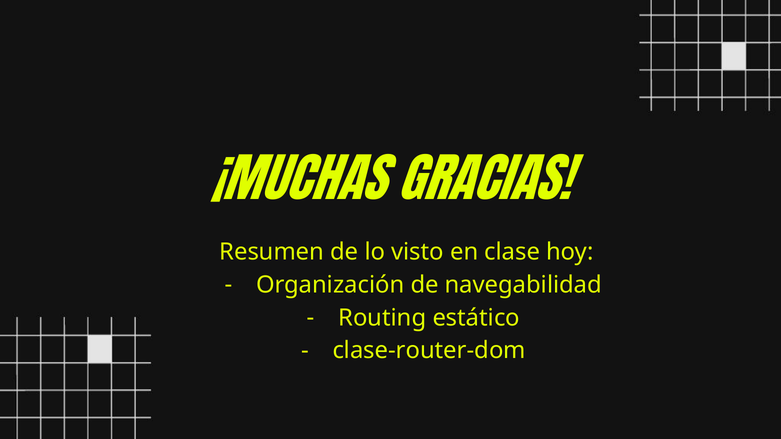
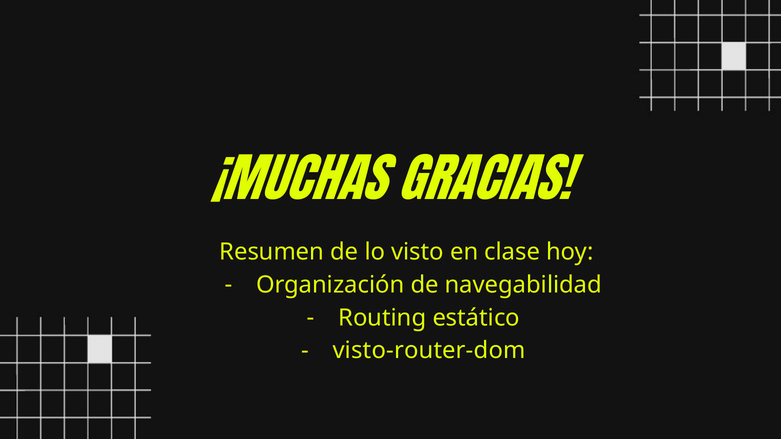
clase-router-dom: clase-router-dom -> visto-router-dom
